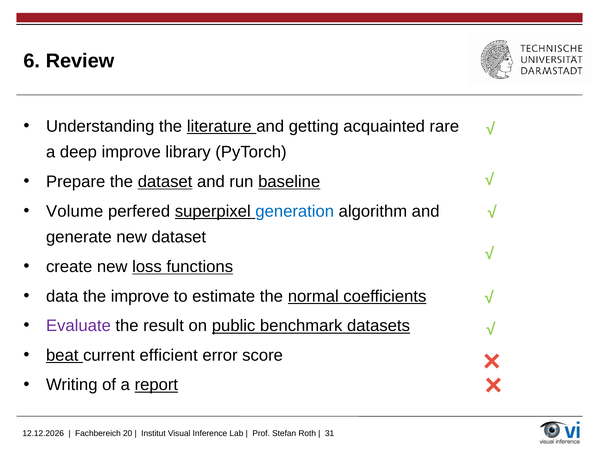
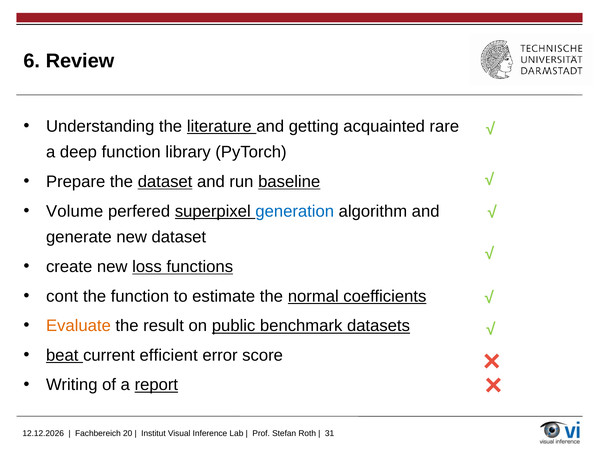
deep improve: improve -> function
data: data -> cont
the improve: improve -> function
Evaluate colour: purple -> orange
